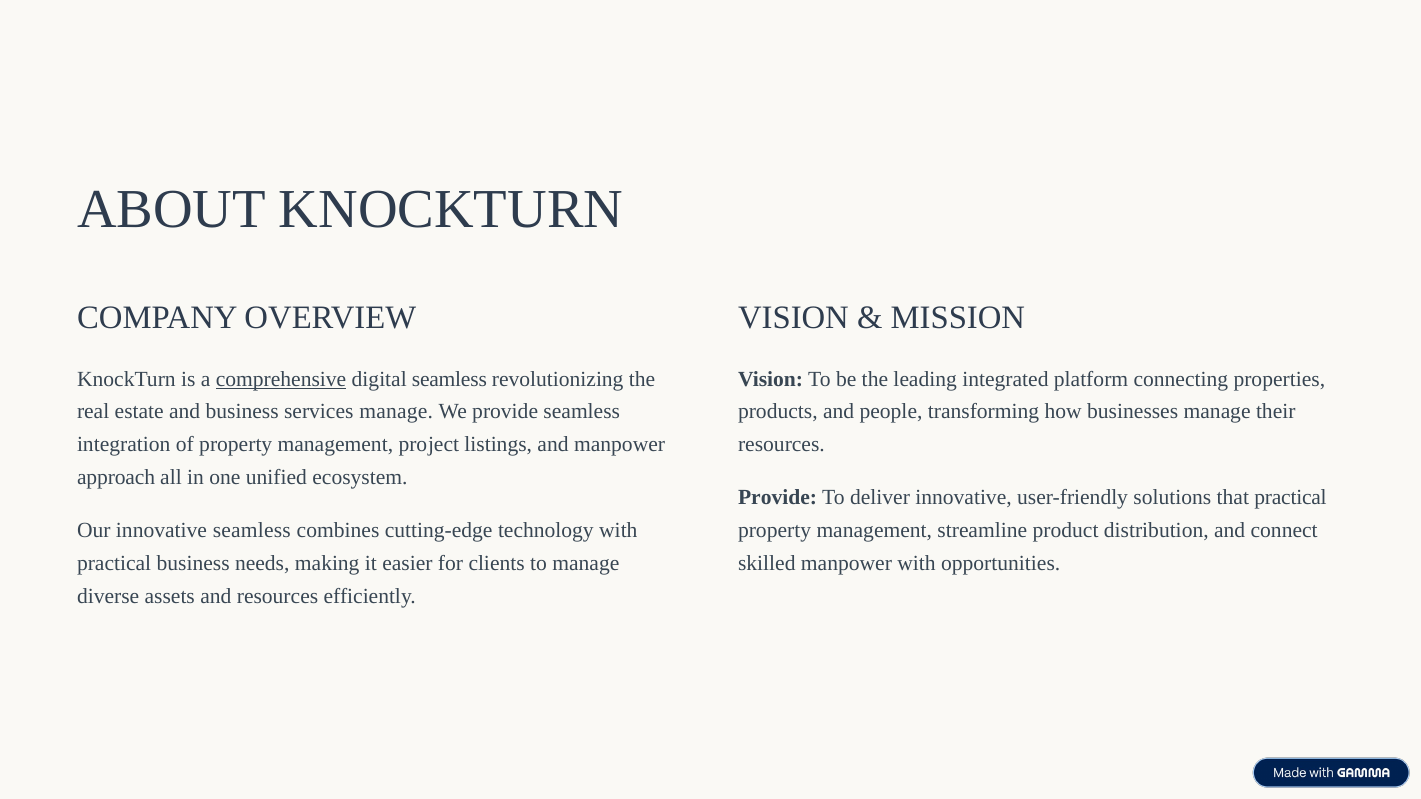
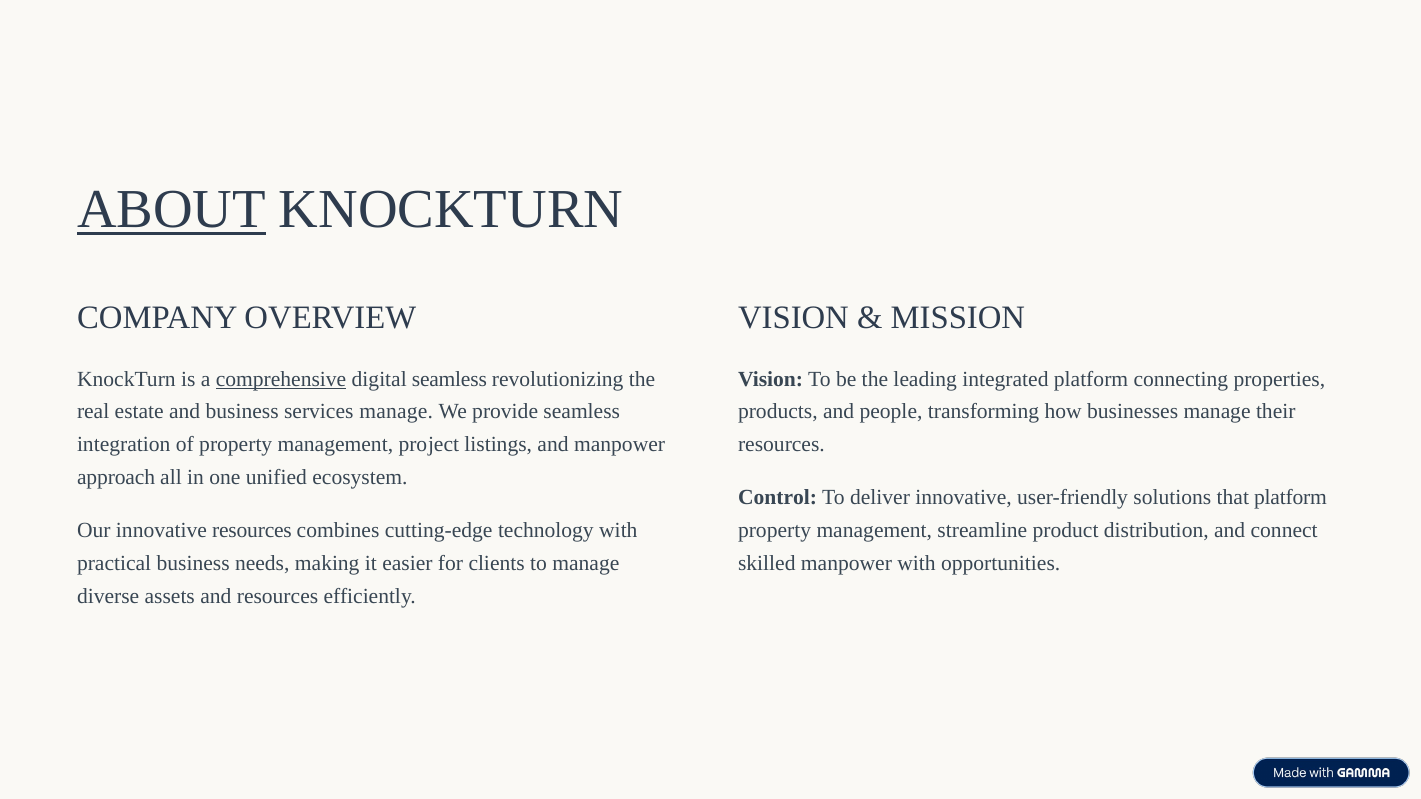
ABOUT underline: none -> present
Provide at (778, 498): Provide -> Control
that practical: practical -> platform
innovative seamless: seamless -> resources
